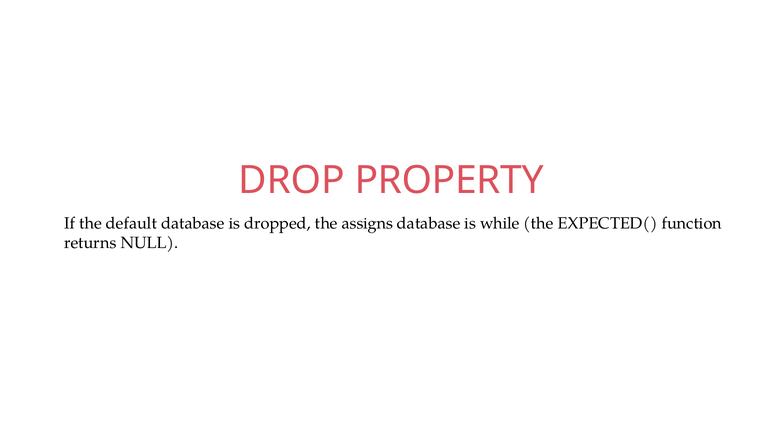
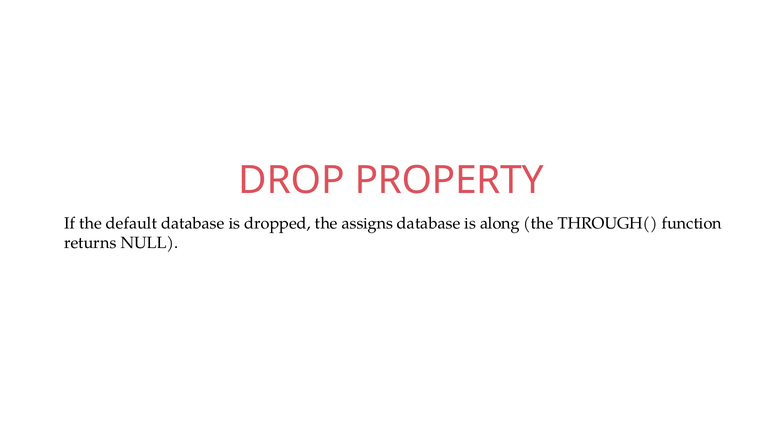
while: while -> along
EXPECTED(: EXPECTED( -> THROUGH(
